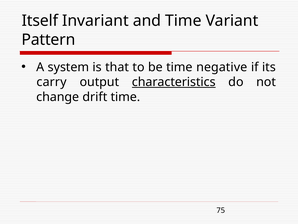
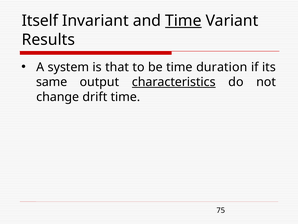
Time at (183, 21) underline: none -> present
Pattern: Pattern -> Results
negative: negative -> duration
carry: carry -> same
